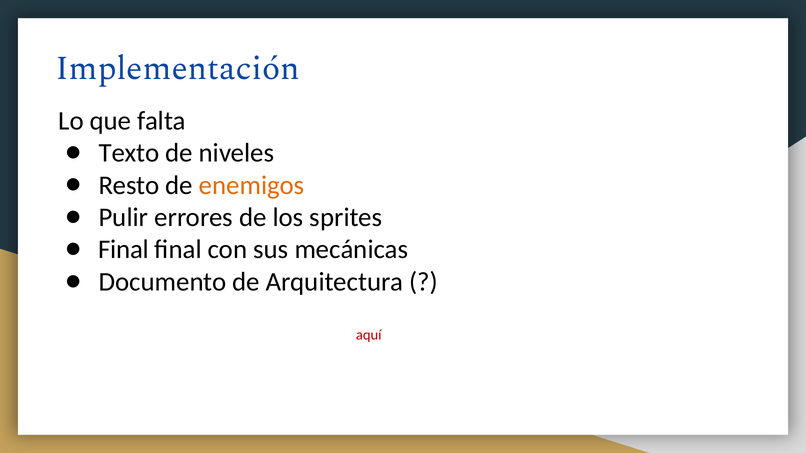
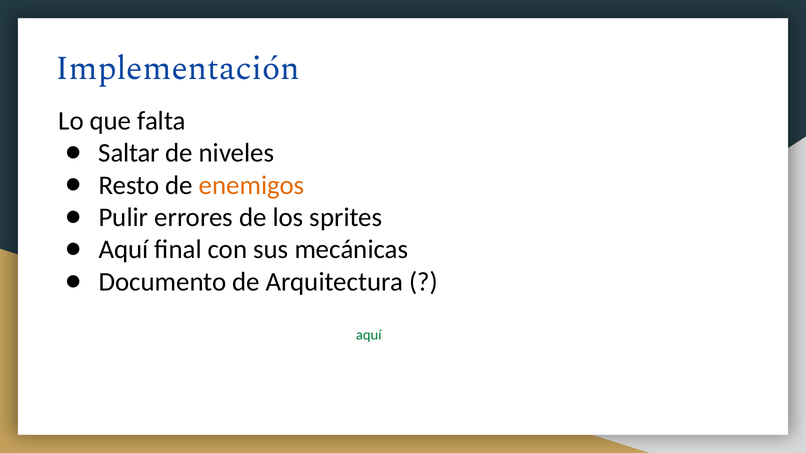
Texto at (129, 153): Texto -> Saltar
Final at (124, 250): Final -> Aquí
aquí at (369, 335) colour: red -> green
